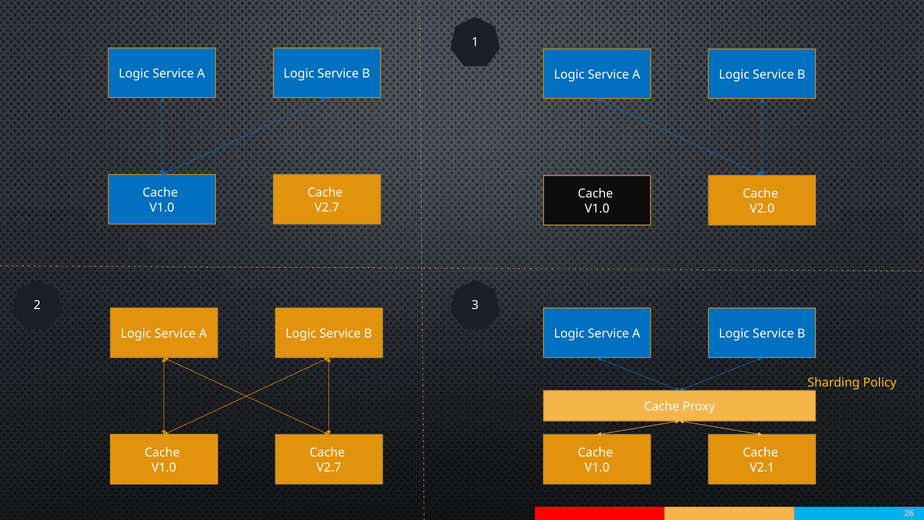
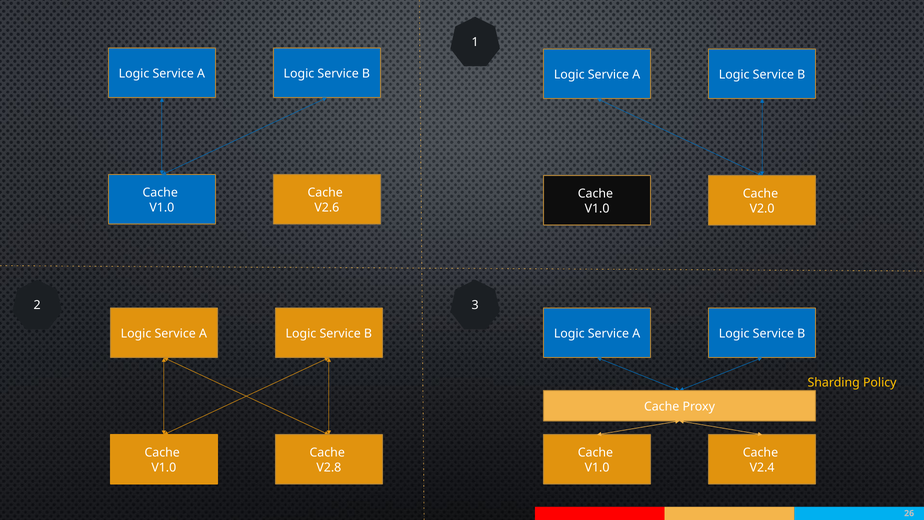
V2.7 at (327, 208): V2.7 -> V2.6
V2.7 at (329, 467): V2.7 -> V2.8
V2.1: V2.1 -> V2.4
